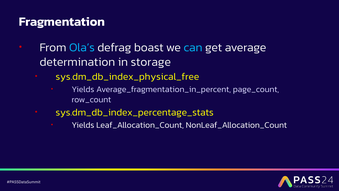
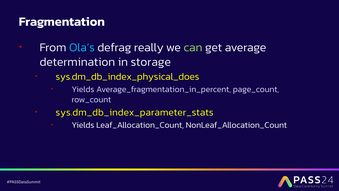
boast: boast -> really
can colour: light blue -> light green
sys.dm_db_index_physical_free: sys.dm_db_index_physical_free -> sys.dm_db_index_physical_does
sys.dm_db_index_percentage_stats: sys.dm_db_index_percentage_stats -> sys.dm_db_index_parameter_stats
